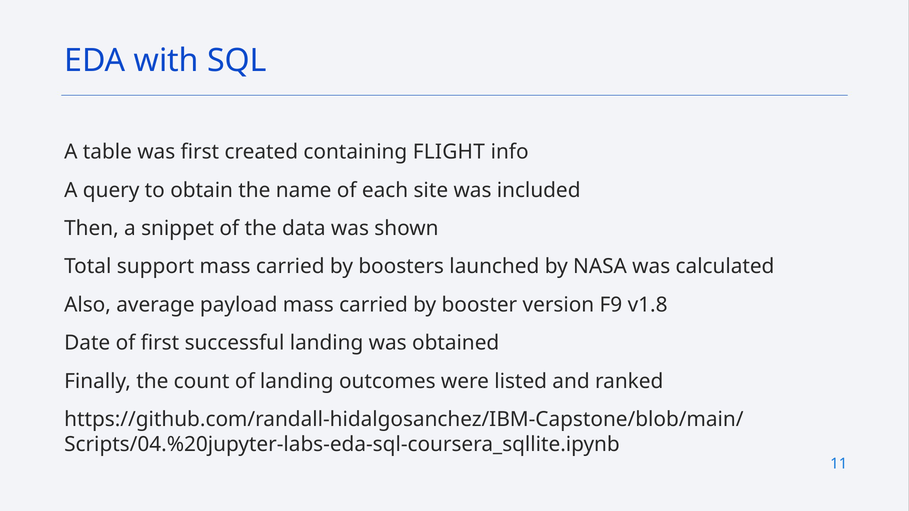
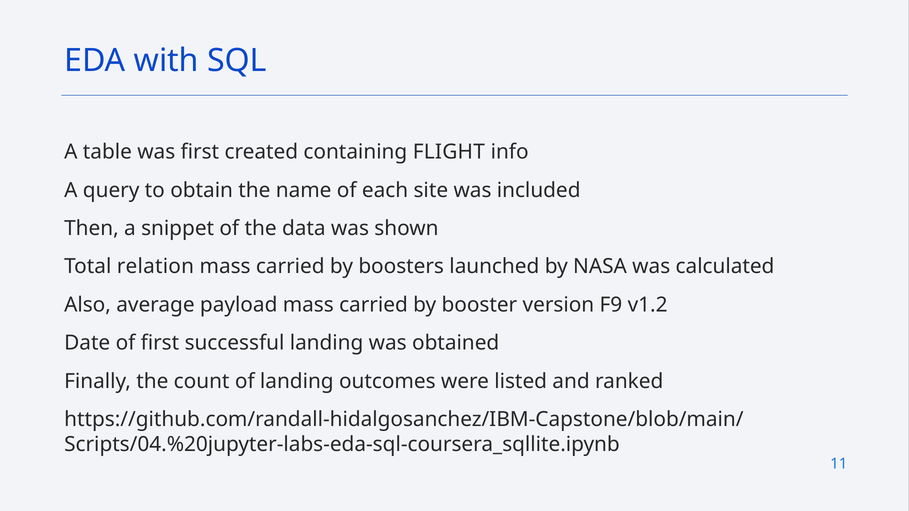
support: support -> relation
v1.8: v1.8 -> v1.2
